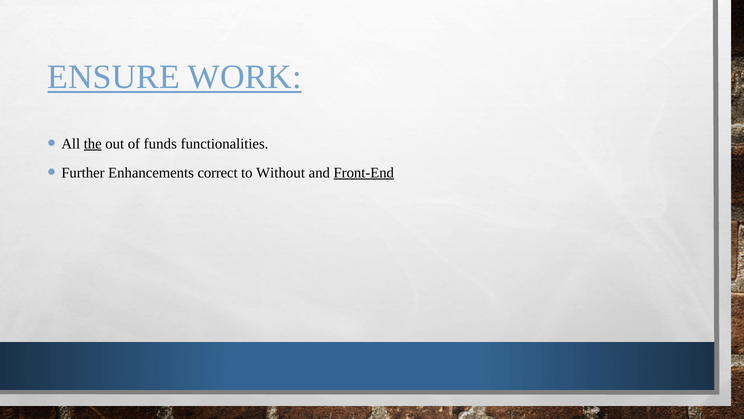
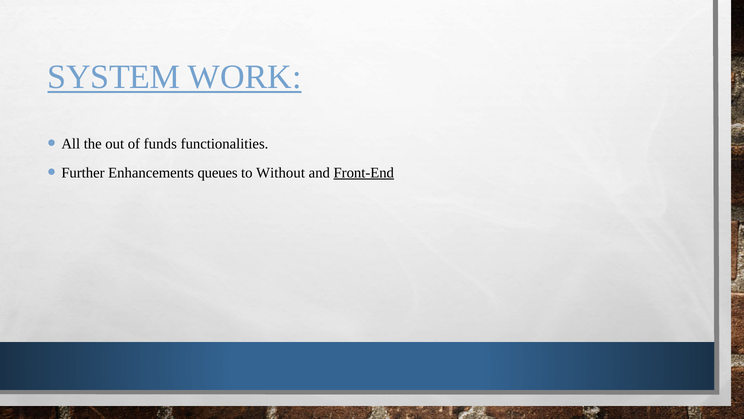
ENSURE: ENSURE -> SYSTEM
the underline: present -> none
correct: correct -> queues
